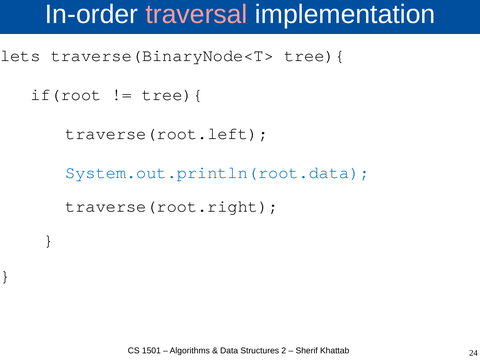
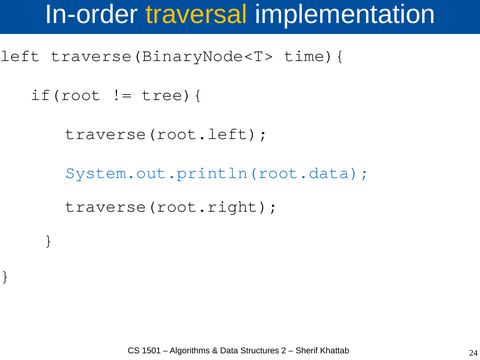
traversal colour: pink -> yellow
lets: lets -> left
traverse(BinaryNode<T> tree){: tree){ -> time){
